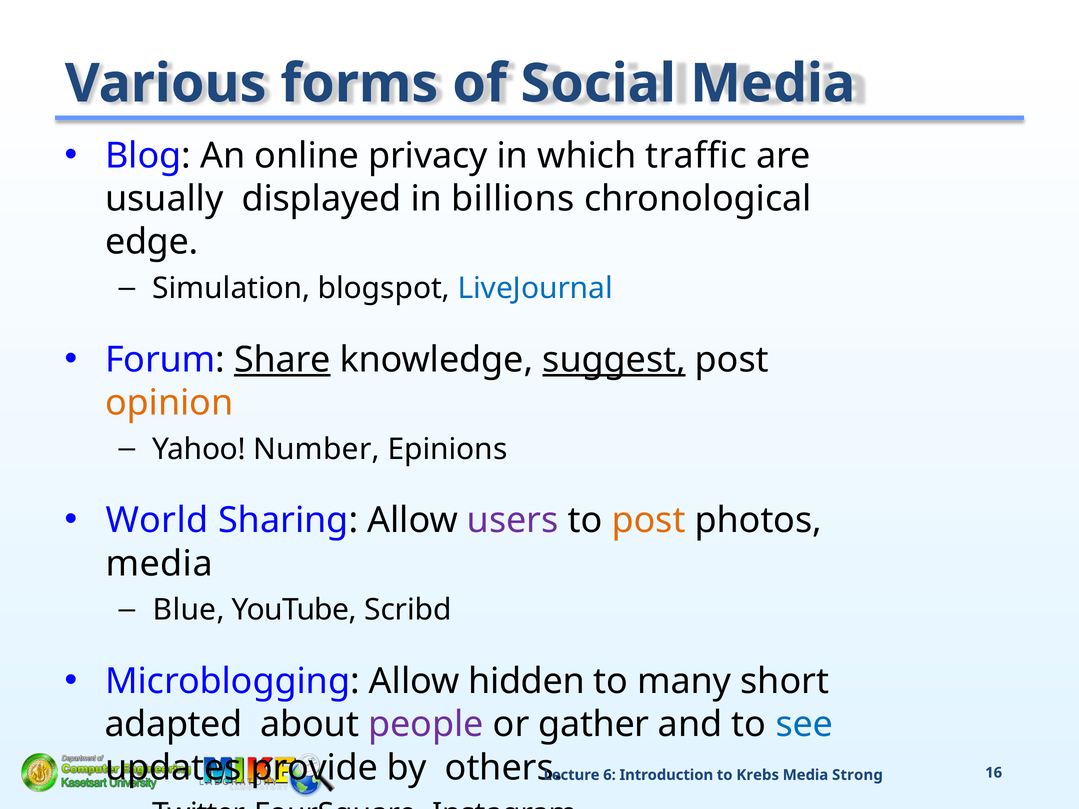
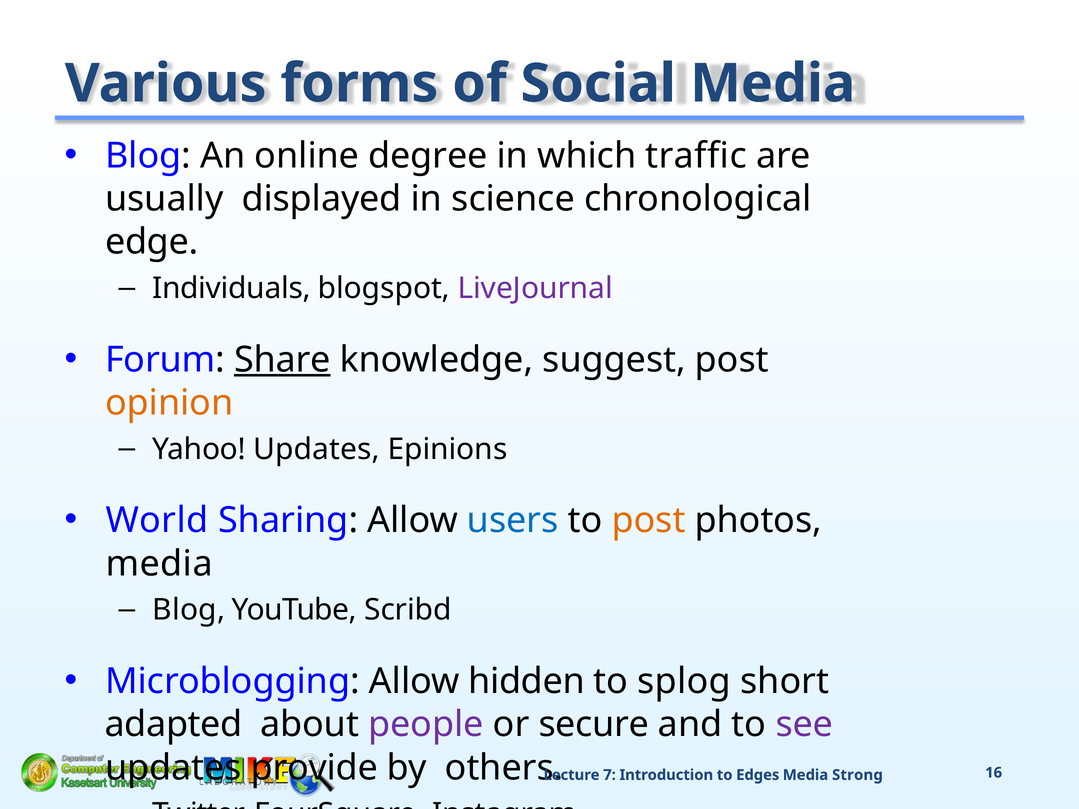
privacy: privacy -> degree
billions: billions -> science
Simulation: Simulation -> Individuals
LiveJournal colour: blue -> purple
suggest underline: present -> none
Yahoo Number: Number -> Updates
users colour: purple -> blue
Blue at (189, 610): Blue -> Blog
many: many -> splog
gather: gather -> secure
see colour: blue -> purple
6: 6 -> 7
Krebs: Krebs -> Edges
